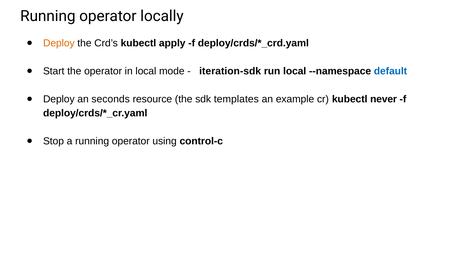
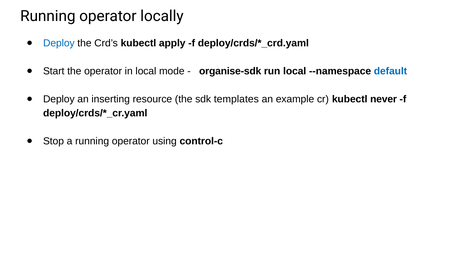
Deploy at (59, 43) colour: orange -> blue
iteration-sdk: iteration-sdk -> organise-sdk
seconds: seconds -> inserting
